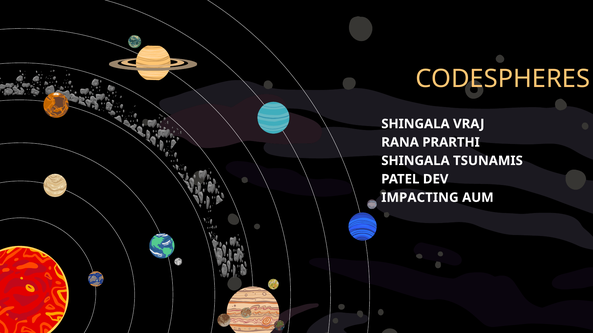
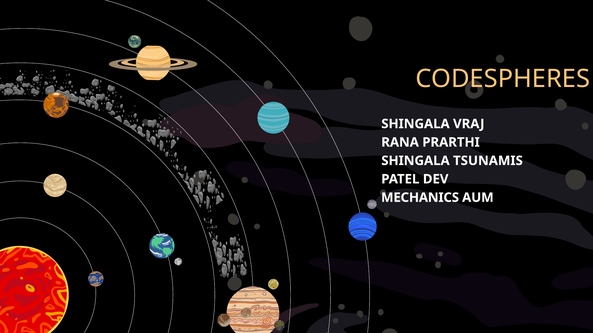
IMPACTING: IMPACTING -> MECHANICS
